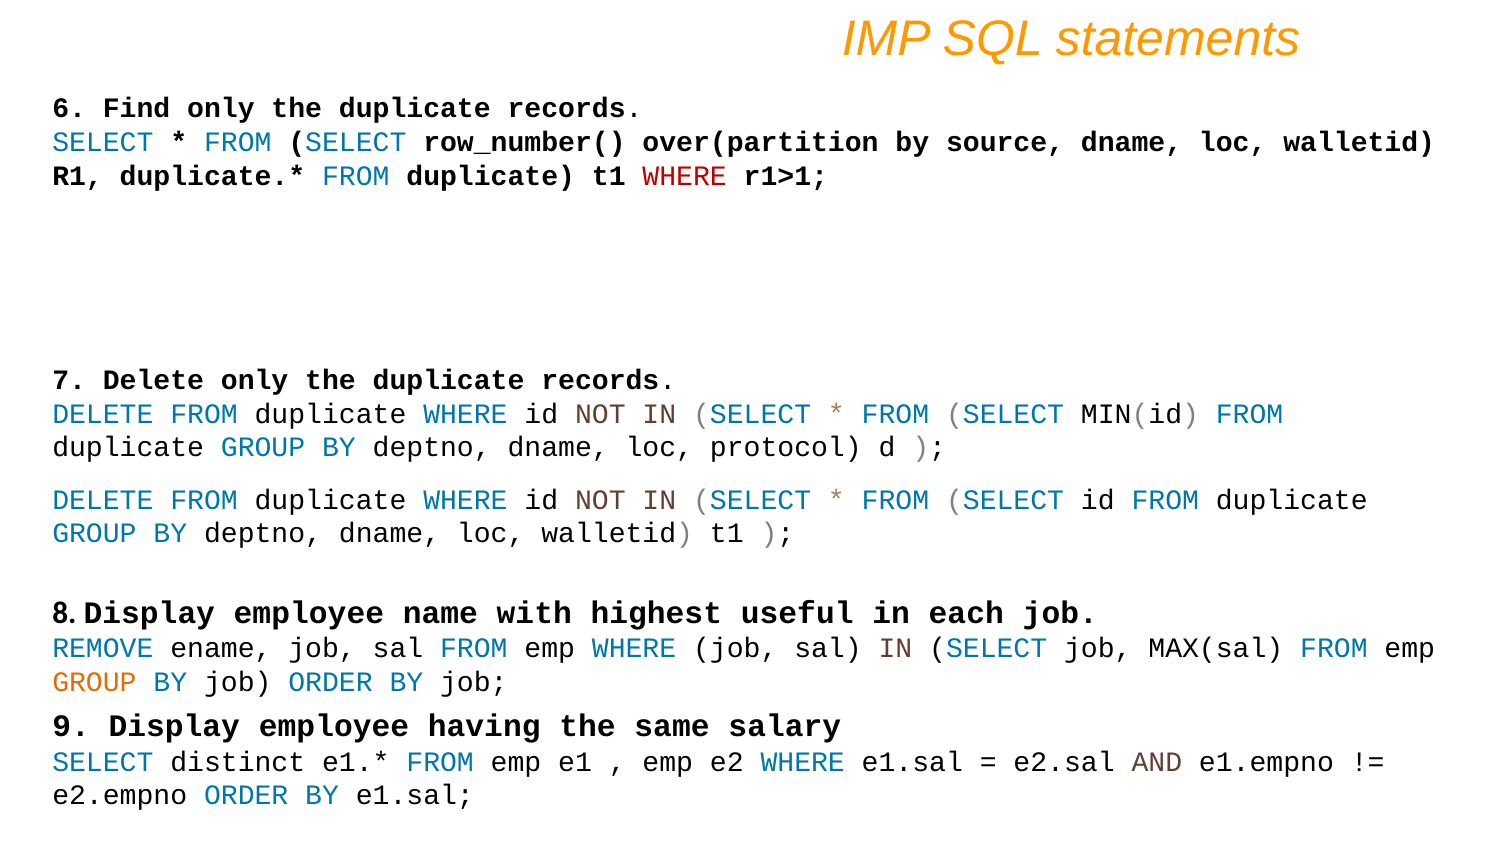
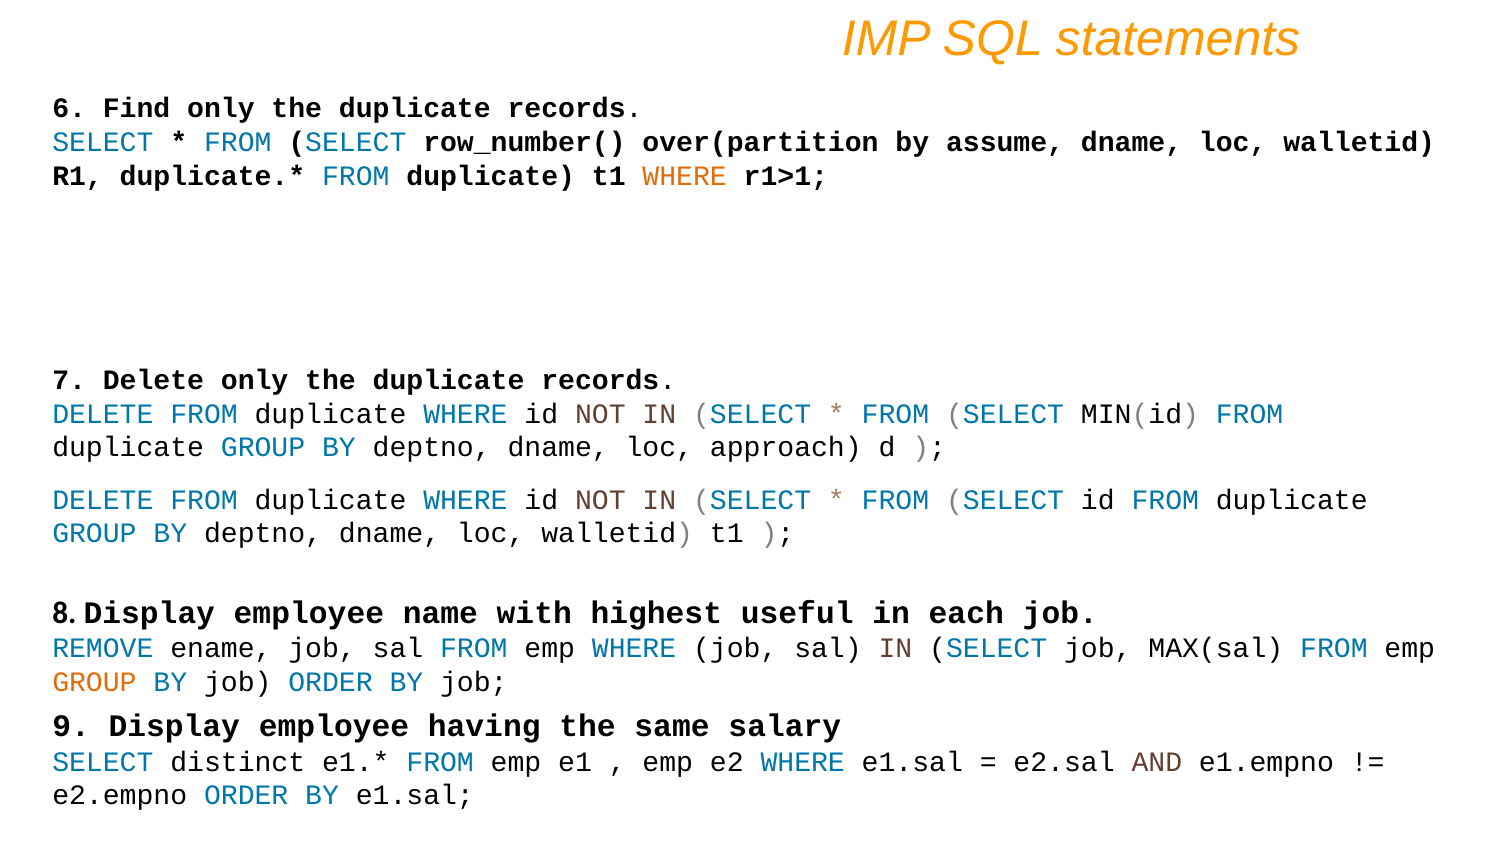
source: source -> assume
WHERE at (685, 176) colour: red -> orange
protocol: protocol -> approach
